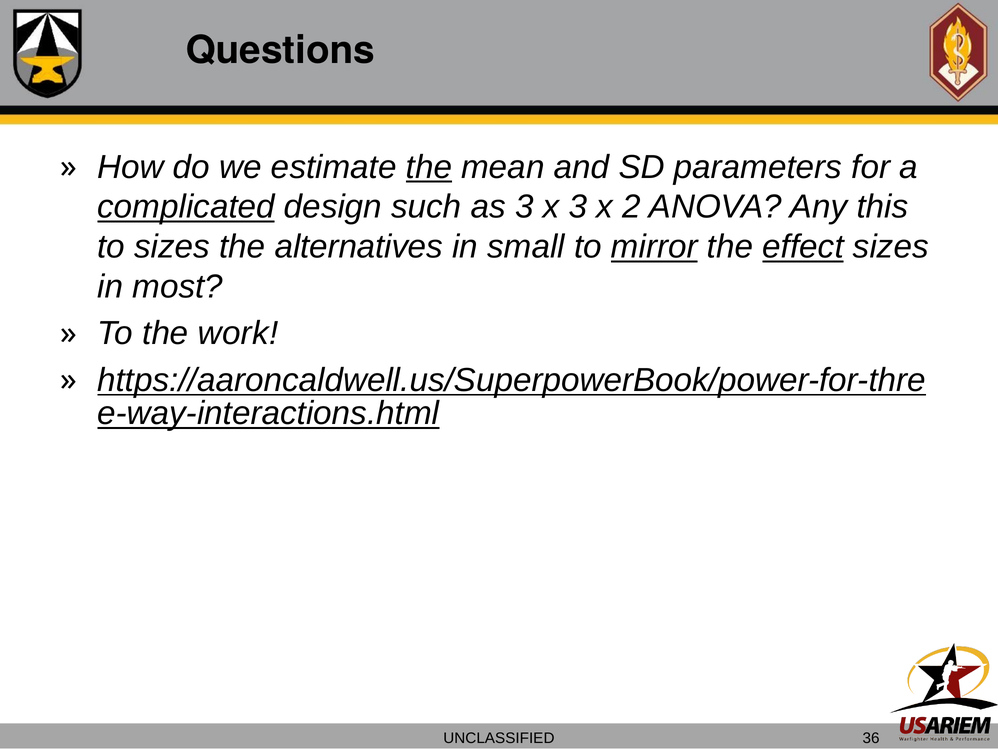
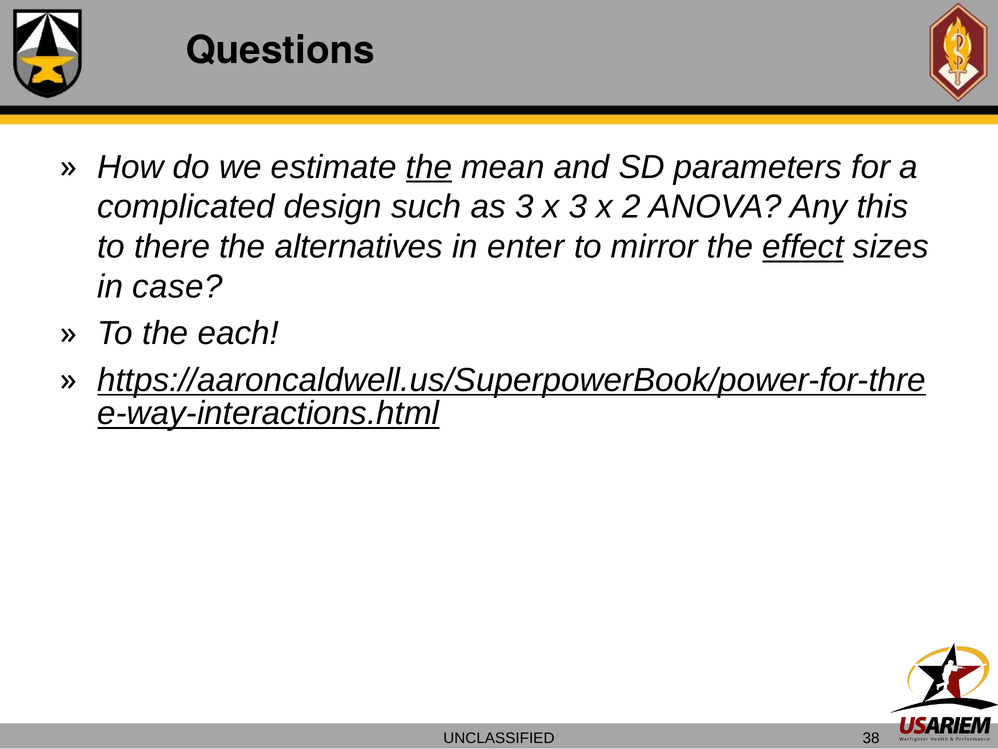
complicated underline: present -> none
to sizes: sizes -> there
small: small -> enter
mirror underline: present -> none
most: most -> case
work: work -> each
36: 36 -> 38
